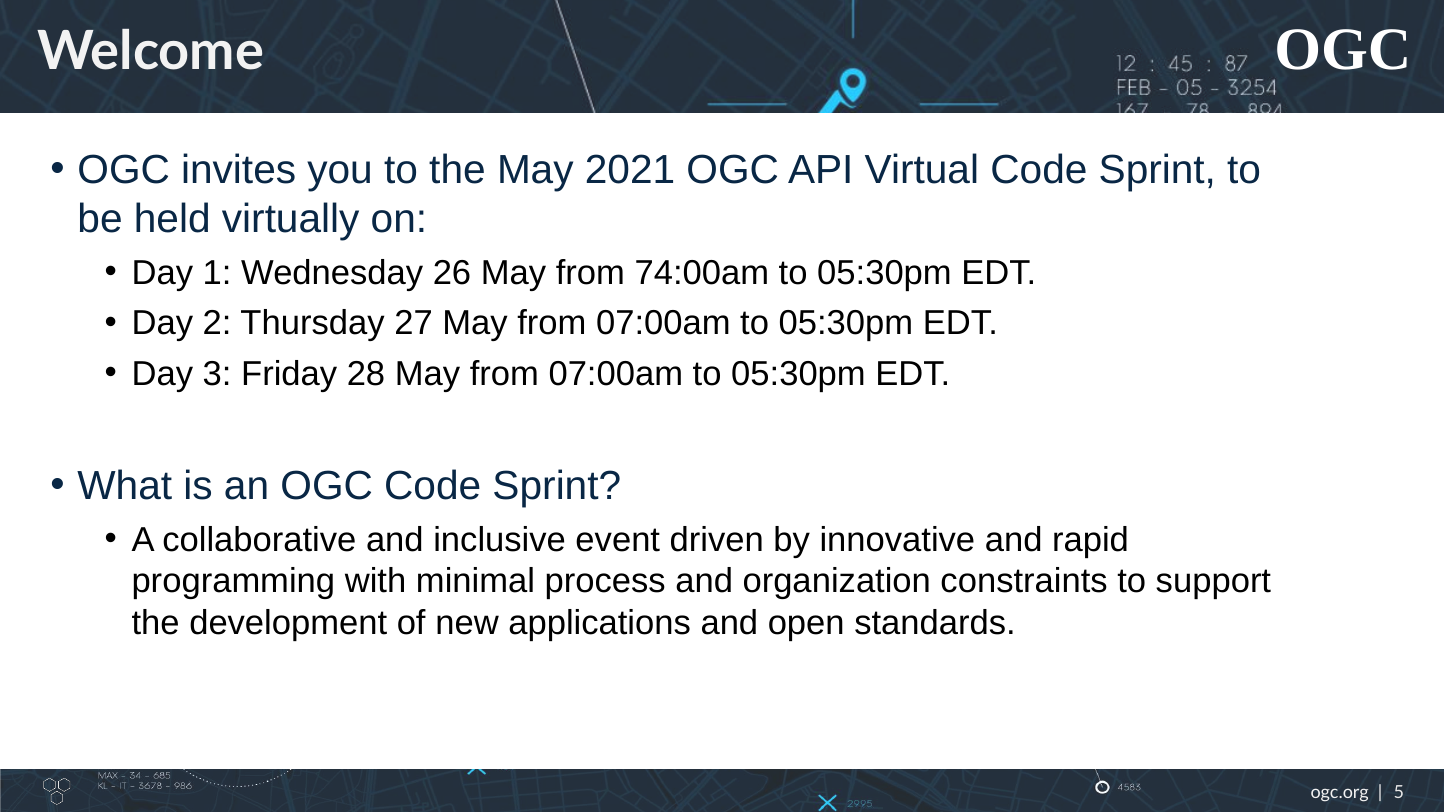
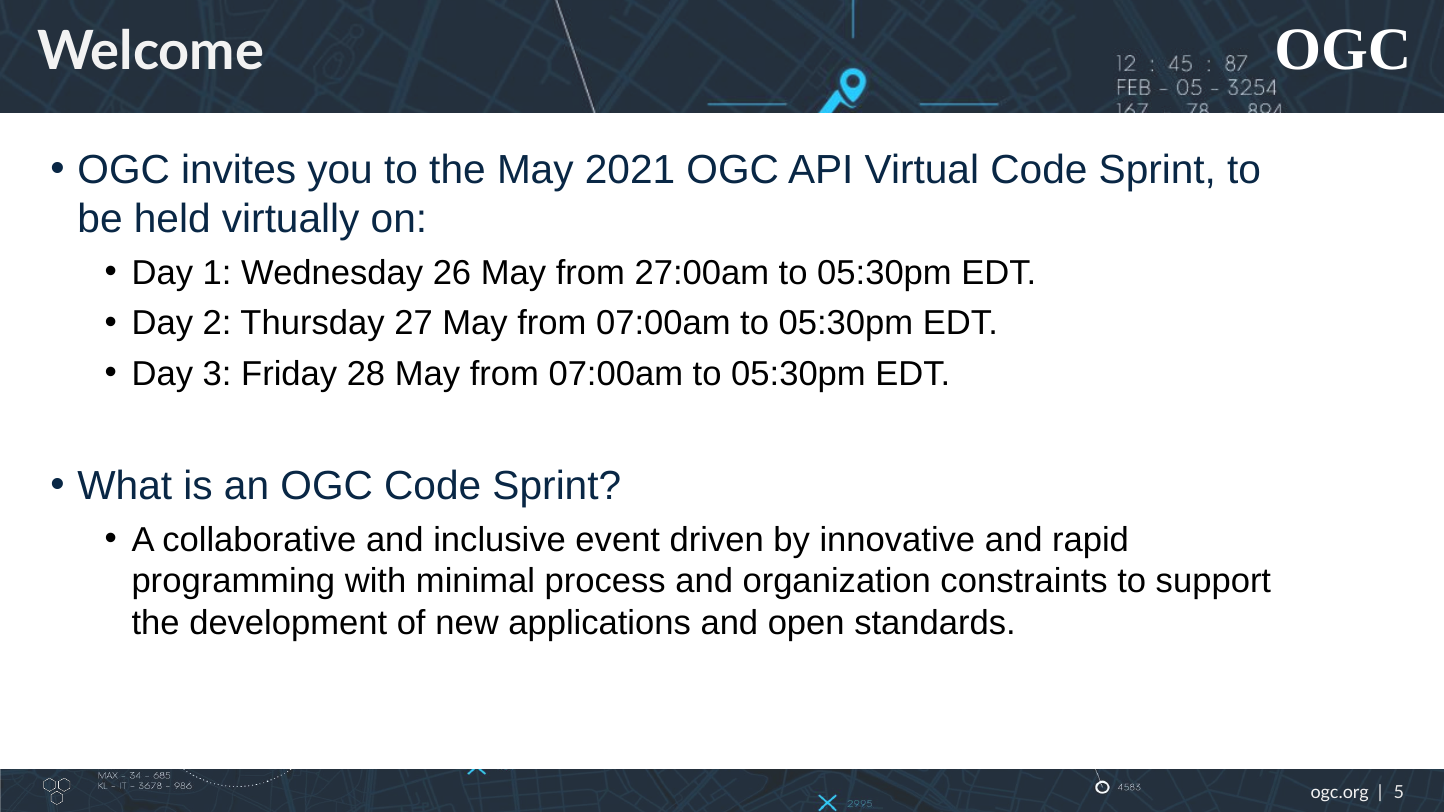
74:00am: 74:00am -> 27:00am
